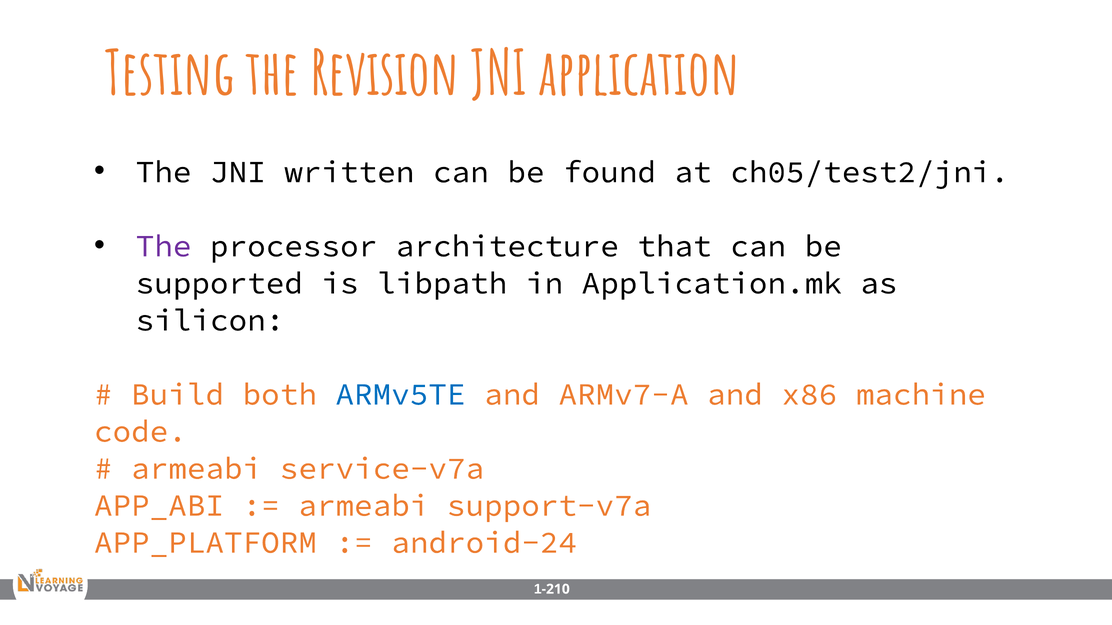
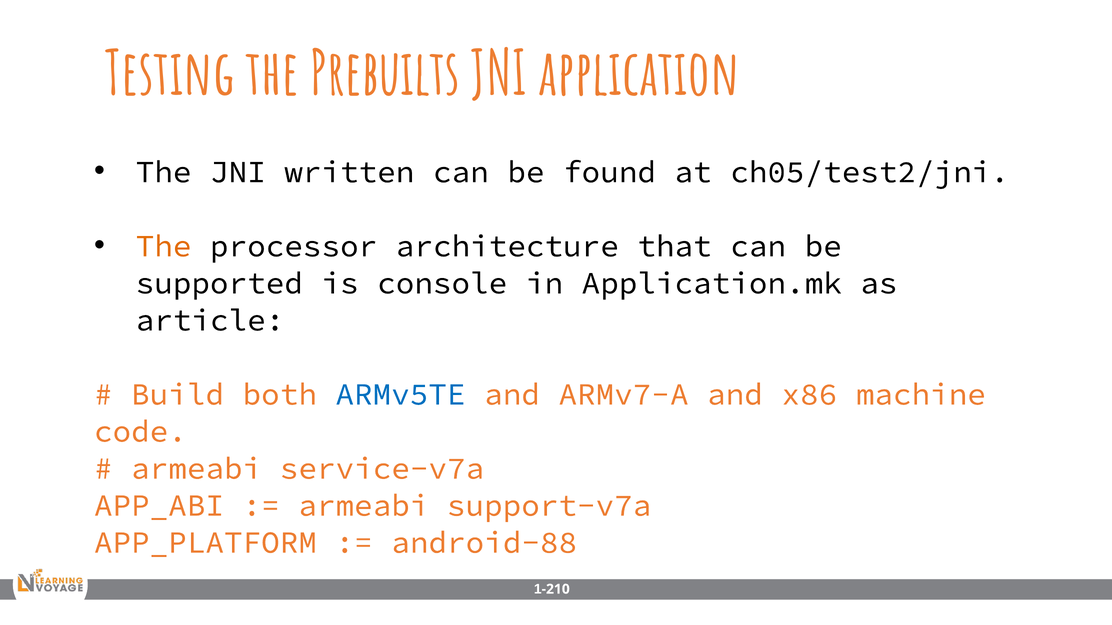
Revision: Revision -> Prebuilts
The at (164, 246) colour: purple -> orange
libpath: libpath -> console
silicon: silicon -> article
android-24: android-24 -> android-88
